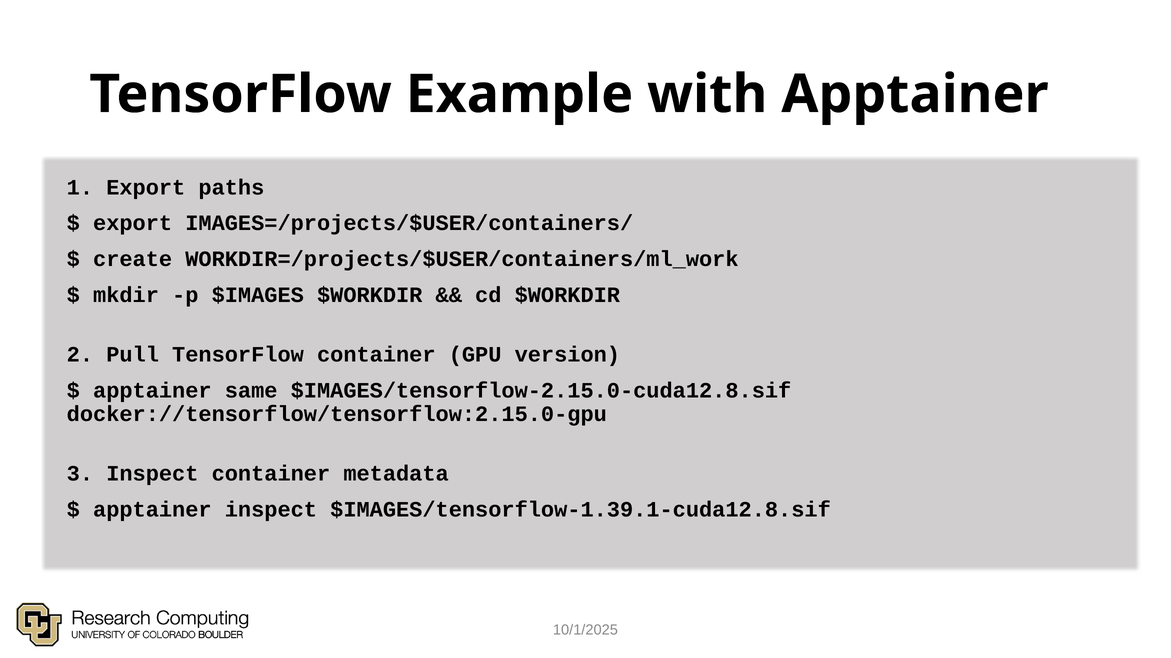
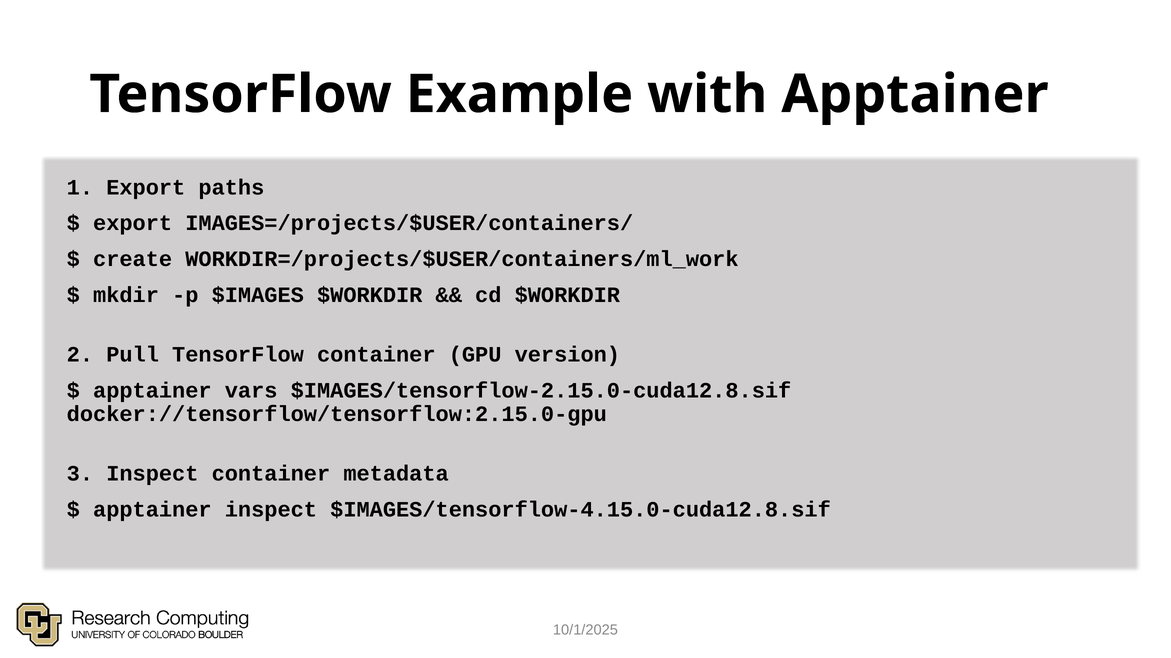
same: same -> vars
$IMAGES/tensorflow-1.39.1-cuda12.8.sif: $IMAGES/tensorflow-1.39.1-cuda12.8.sif -> $IMAGES/tensorflow-4.15.0-cuda12.8.sif
